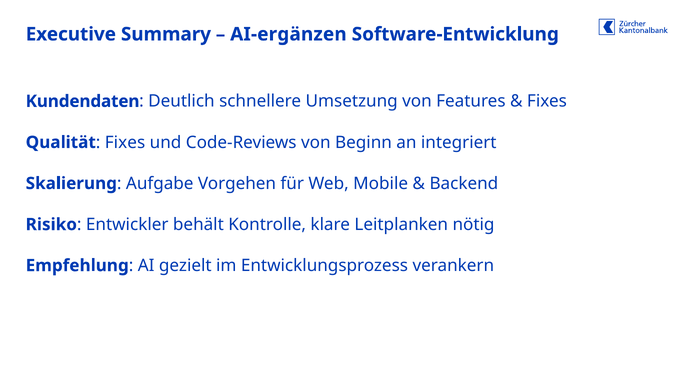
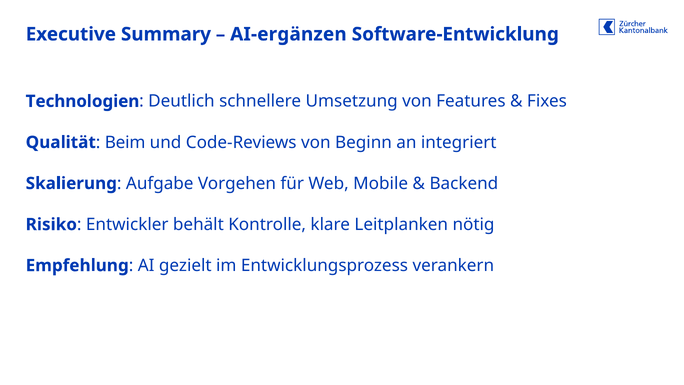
Kundendaten: Kundendaten -> Technologien
Fixes at (125, 142): Fixes -> Beim
